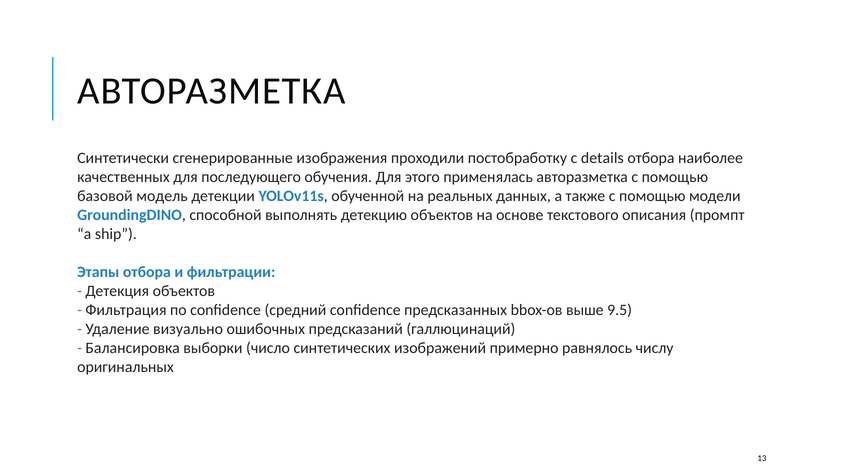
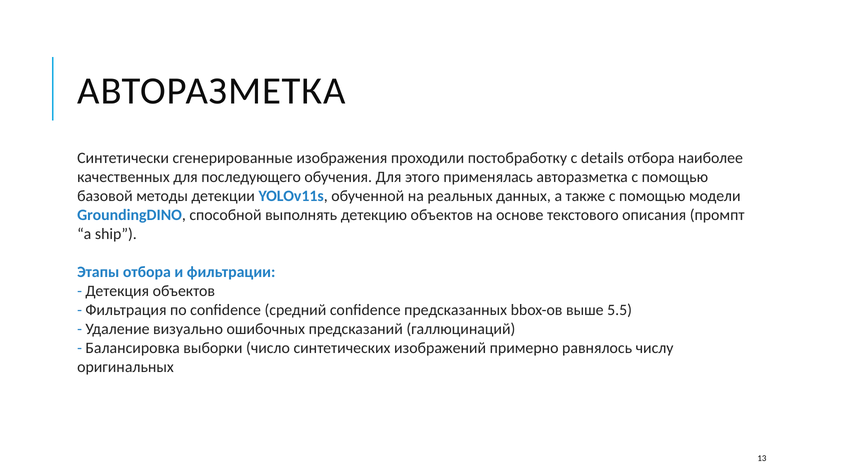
модель: модель -> методы
9.5: 9.5 -> 5.5
